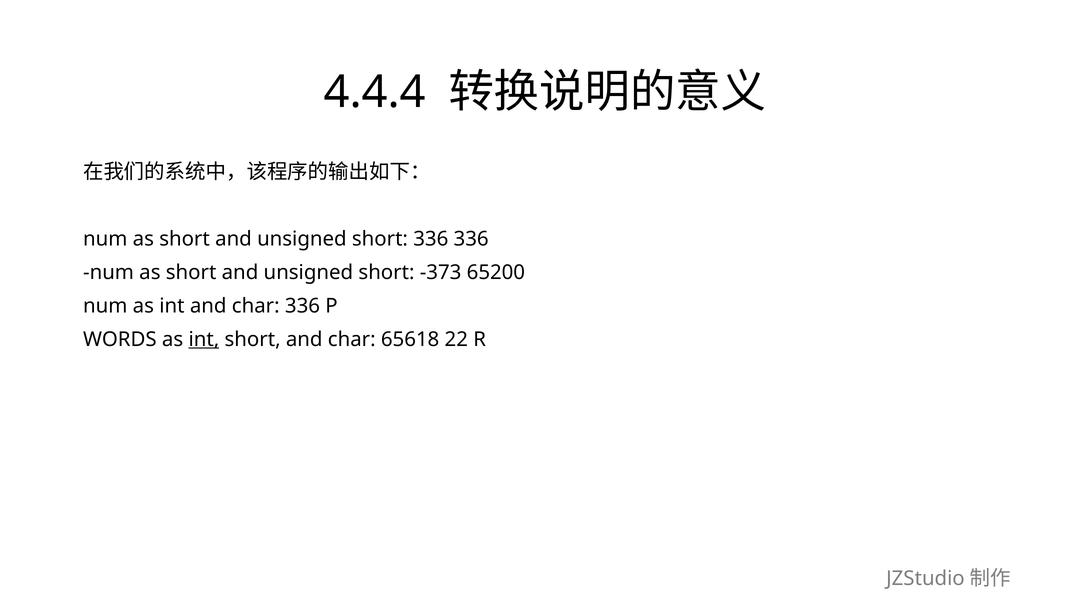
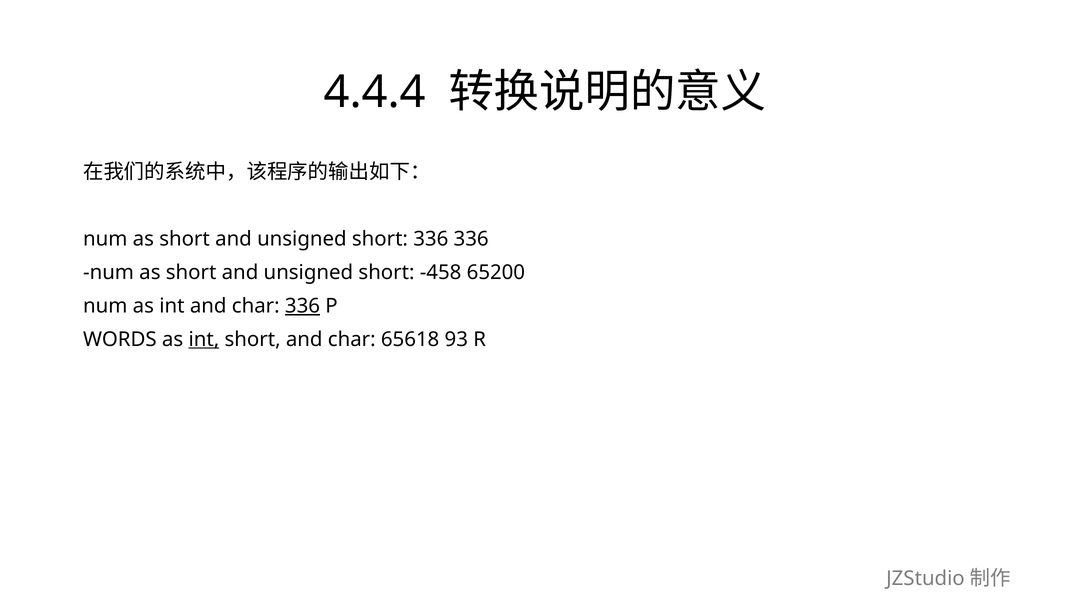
-373: -373 -> -458
336 at (302, 306) underline: none -> present
22: 22 -> 93
